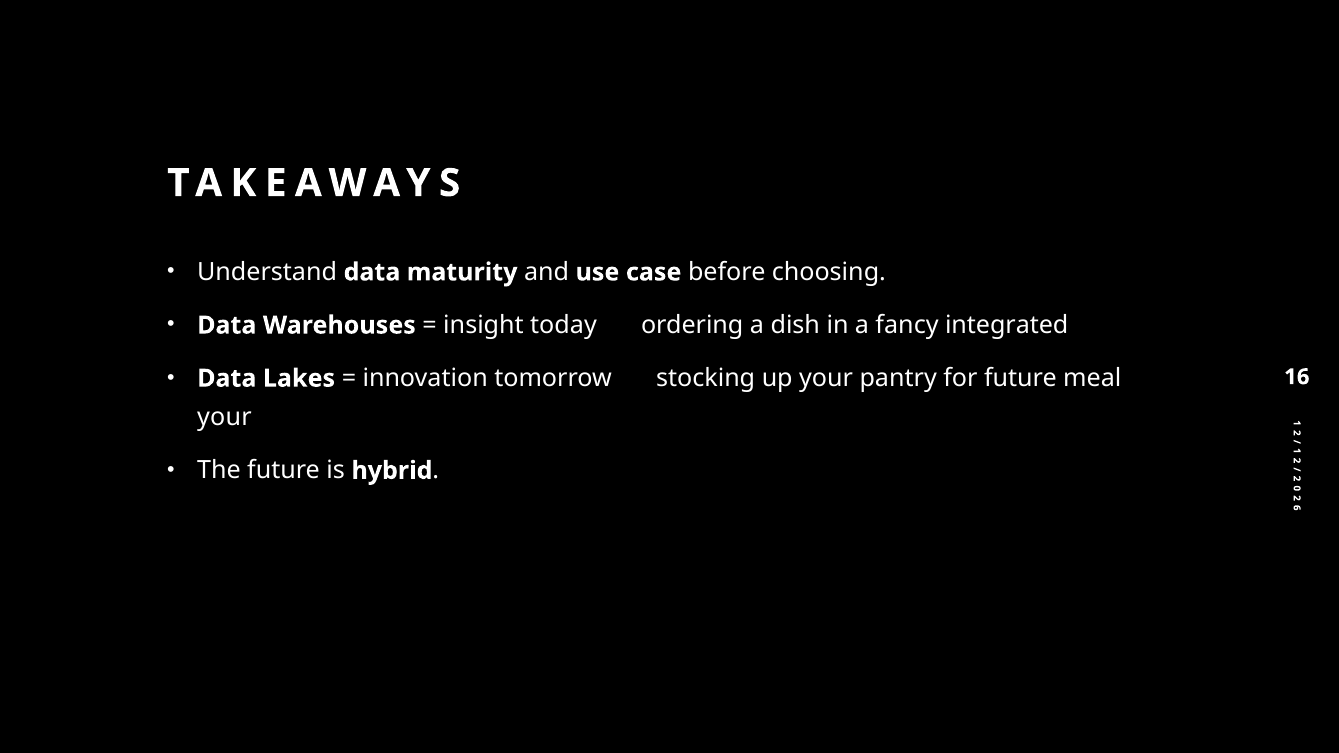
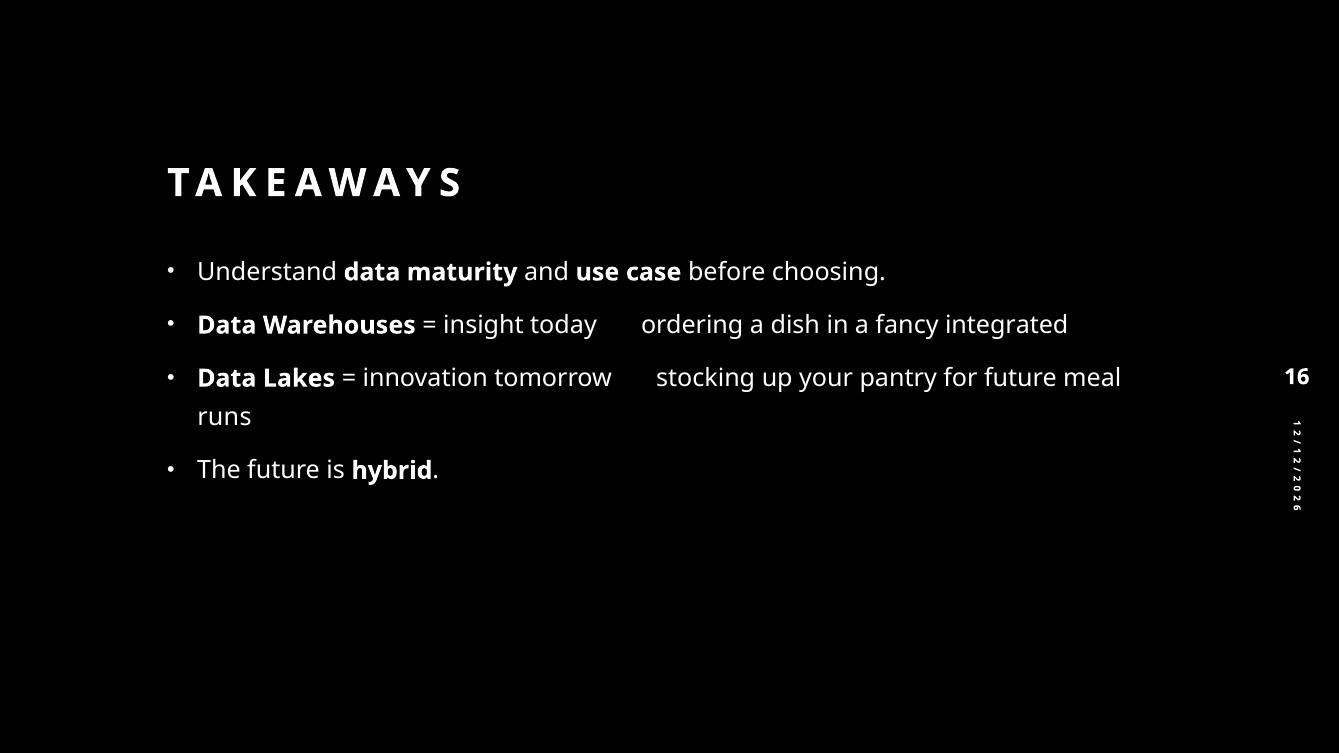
your at (224, 418): your -> runs
